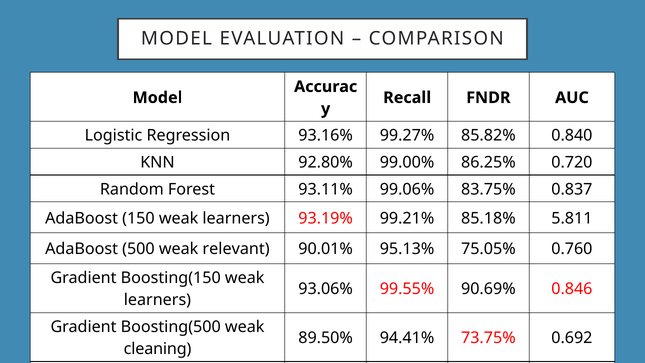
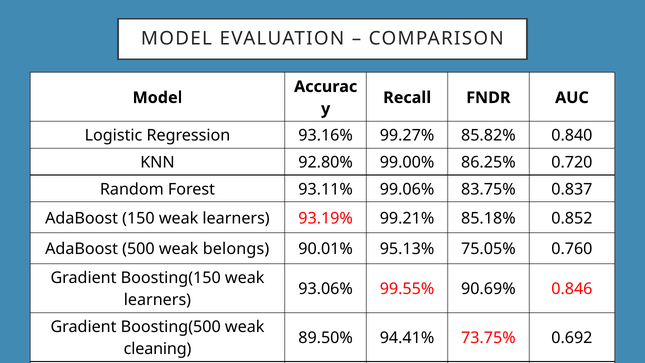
5.811: 5.811 -> 0.852
relevant: relevant -> belongs
